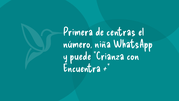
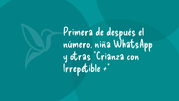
centras: centras -> después
puede: puede -> otras
Encuentra: Encuentra -> Irrepetible
